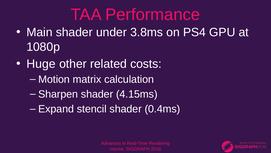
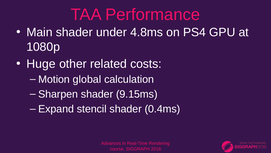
3.8ms: 3.8ms -> 4.8ms
matrix: matrix -> global
4.15ms: 4.15ms -> 9.15ms
